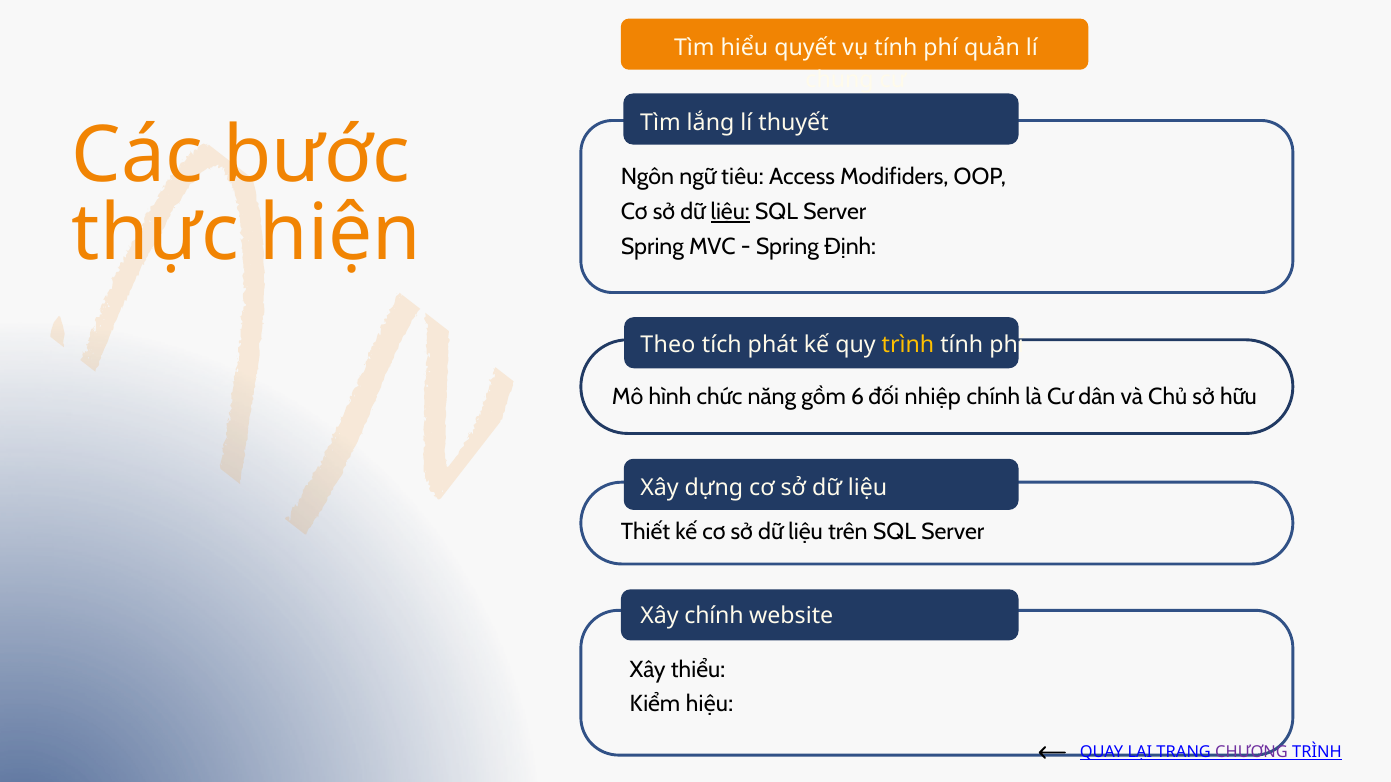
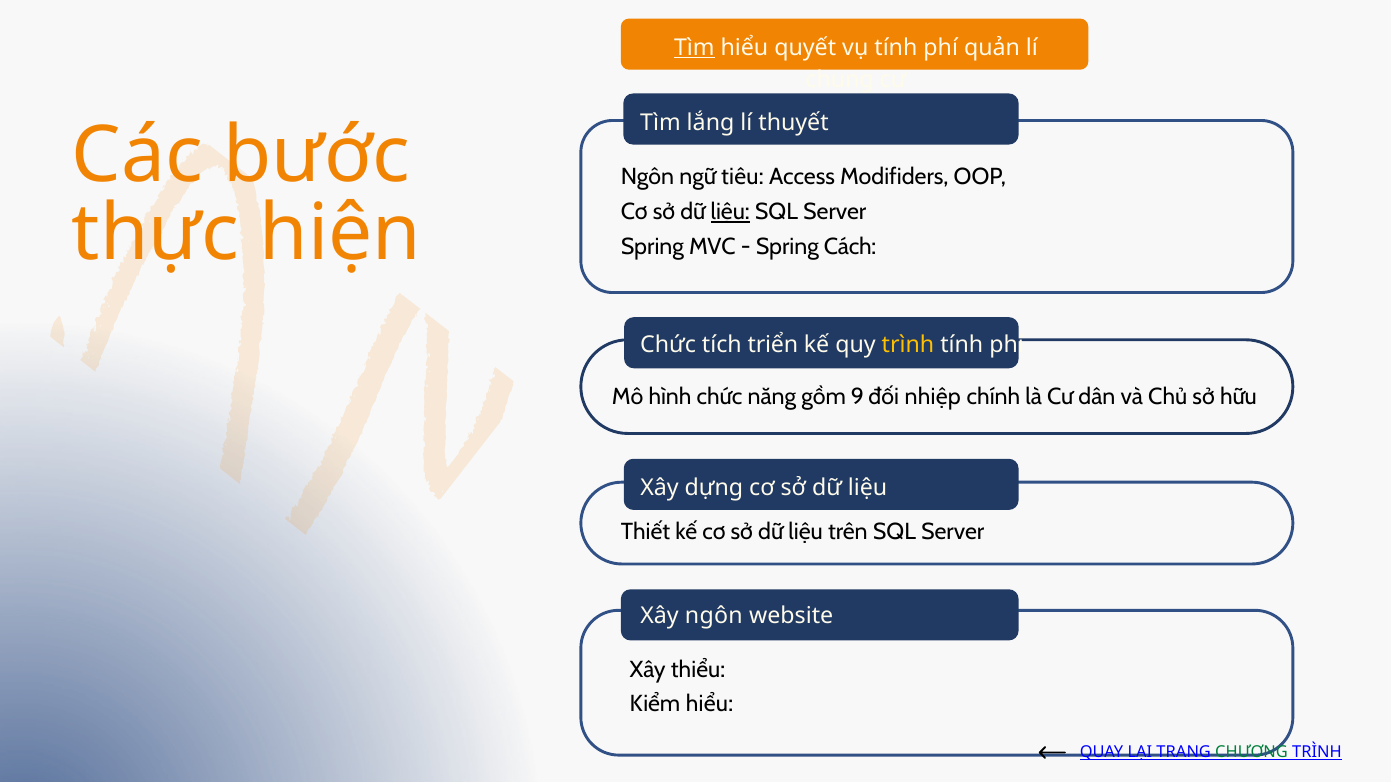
Tìm at (694, 48) underline: none -> present
Định: Định -> Cách
Theo at (668, 345): Theo -> Chức
phát: phát -> triển
6: 6 -> 9
Xây chính: chính -> ngôn
Kiểm hiệu: hiệu -> hiểu
CHƯƠNG colour: purple -> green
